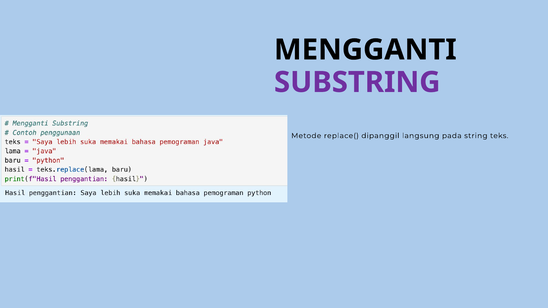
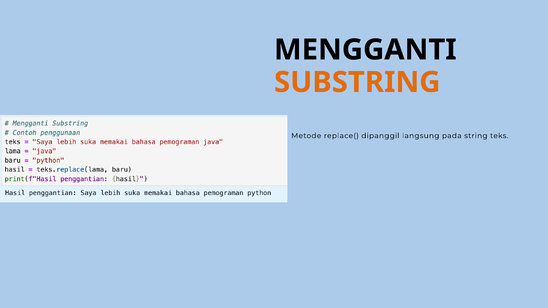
SUBSTRING colour: purple -> orange
